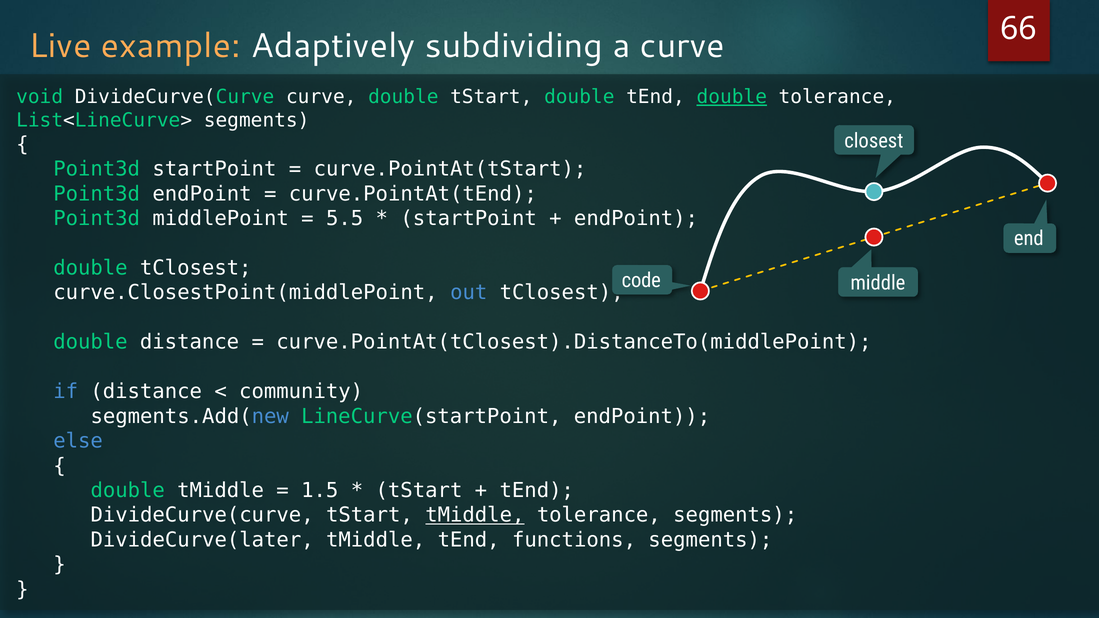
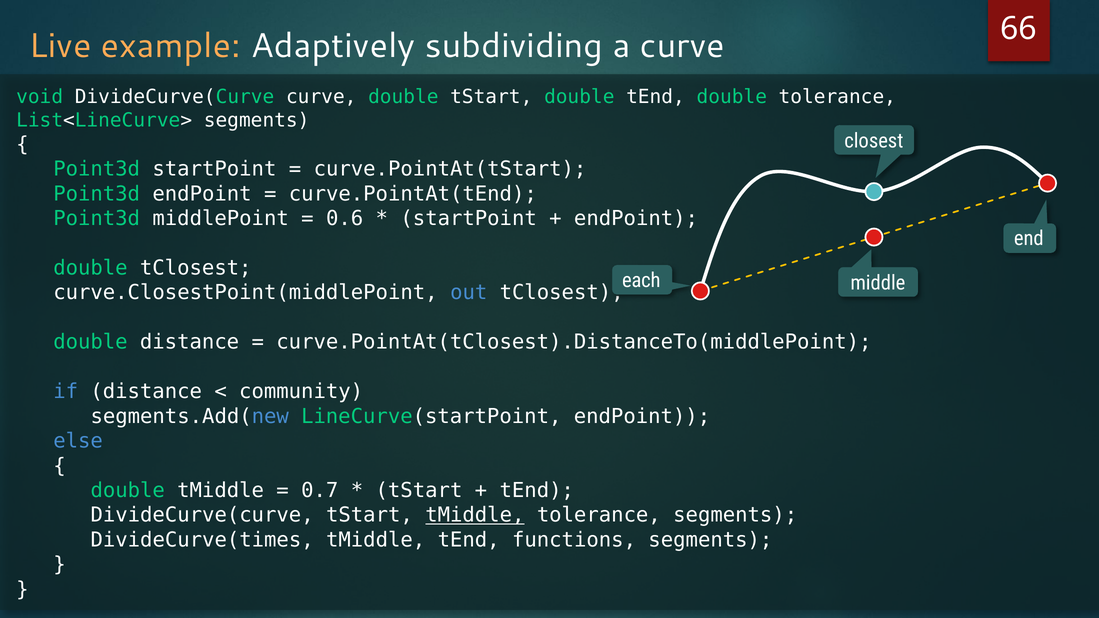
double at (732, 97) underline: present -> none
5.5: 5.5 -> 0.6
code: code -> each
1.5: 1.5 -> 0.7
DivideCurve(later: DivideCurve(later -> DivideCurve(times
